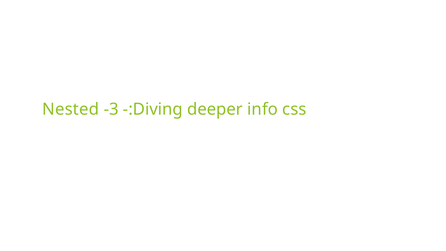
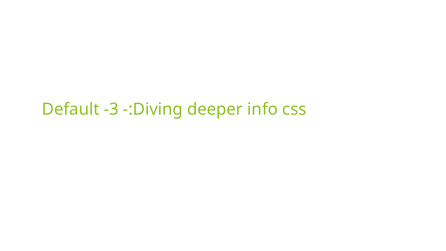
Nested: Nested -> Default
